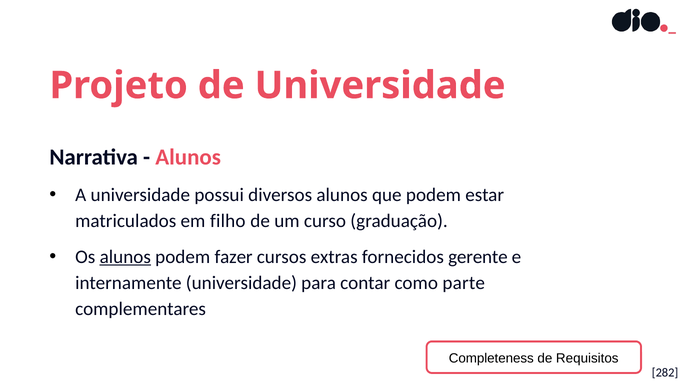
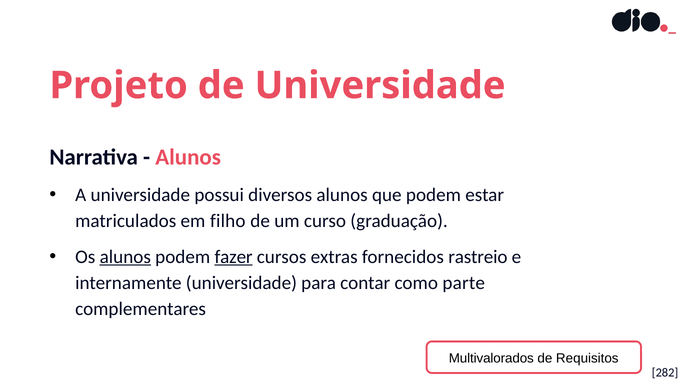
fazer underline: none -> present
gerente: gerente -> rastreio
Completeness: Completeness -> Multivalorados
